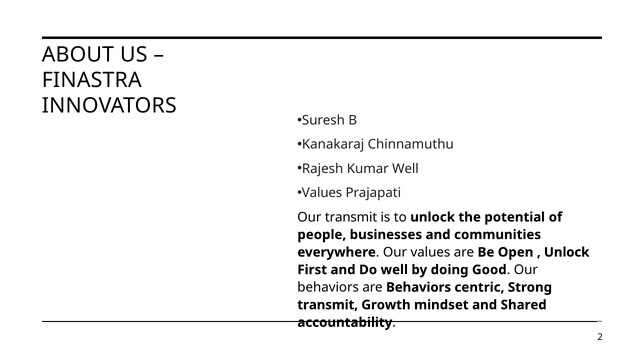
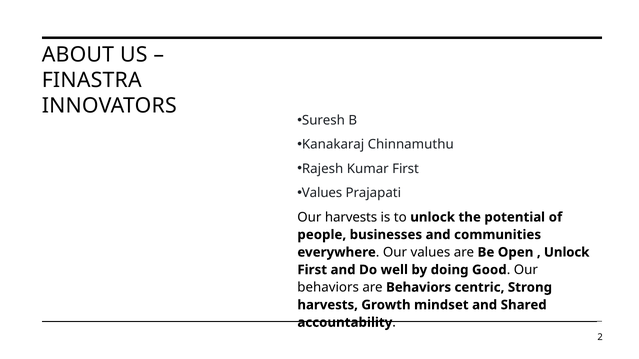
Kumar Well: Well -> First
Our transmit: transmit -> harvests
transmit at (328, 305): transmit -> harvests
